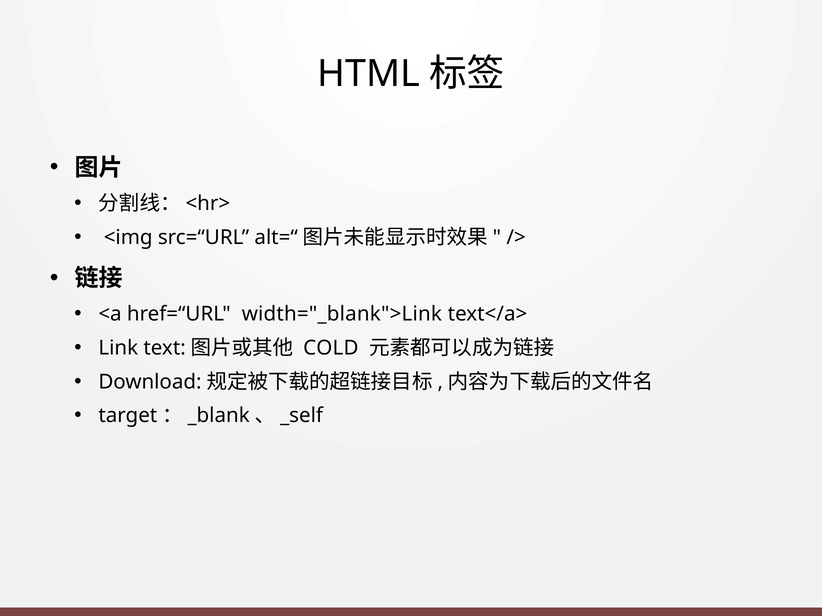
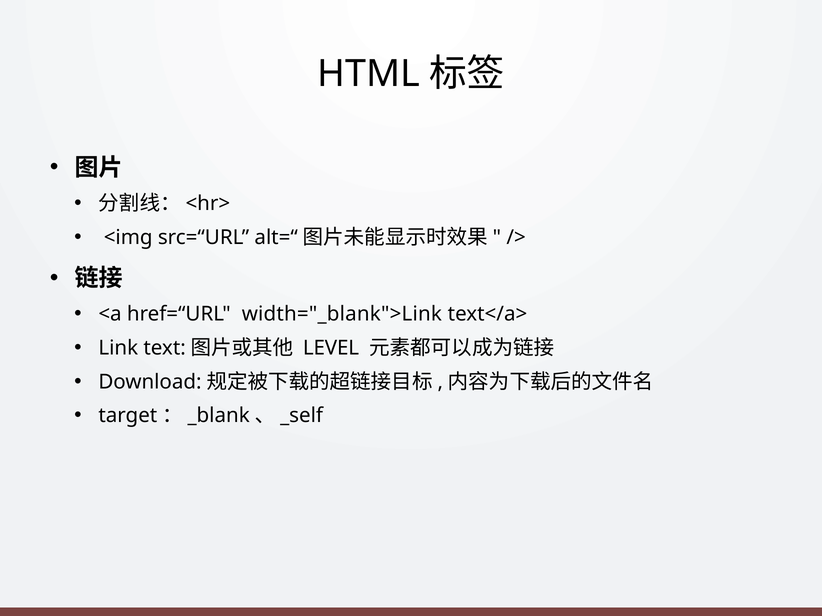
COLD: COLD -> LEVEL
